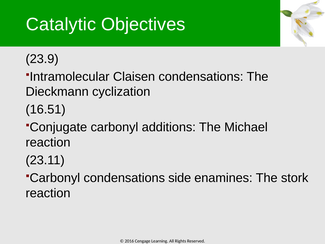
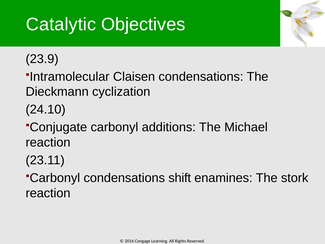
16.51: 16.51 -> 24.10
side: side -> shift
